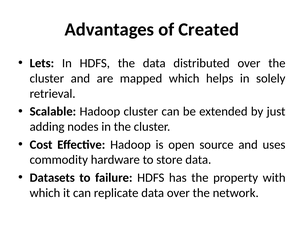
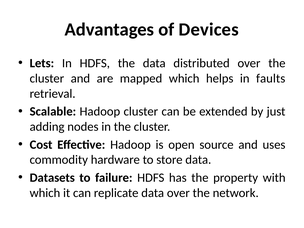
Created: Created -> Devices
solely: solely -> faults
